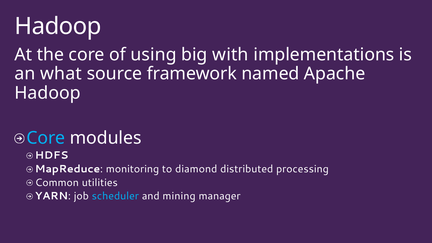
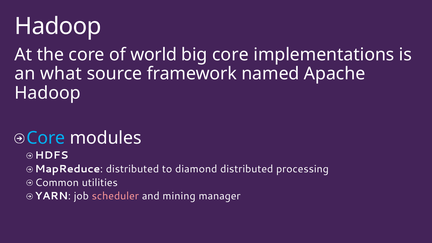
using: using -> world
big with: with -> core
MapReduce monitoring: monitoring -> distributed
scheduler colour: light blue -> pink
